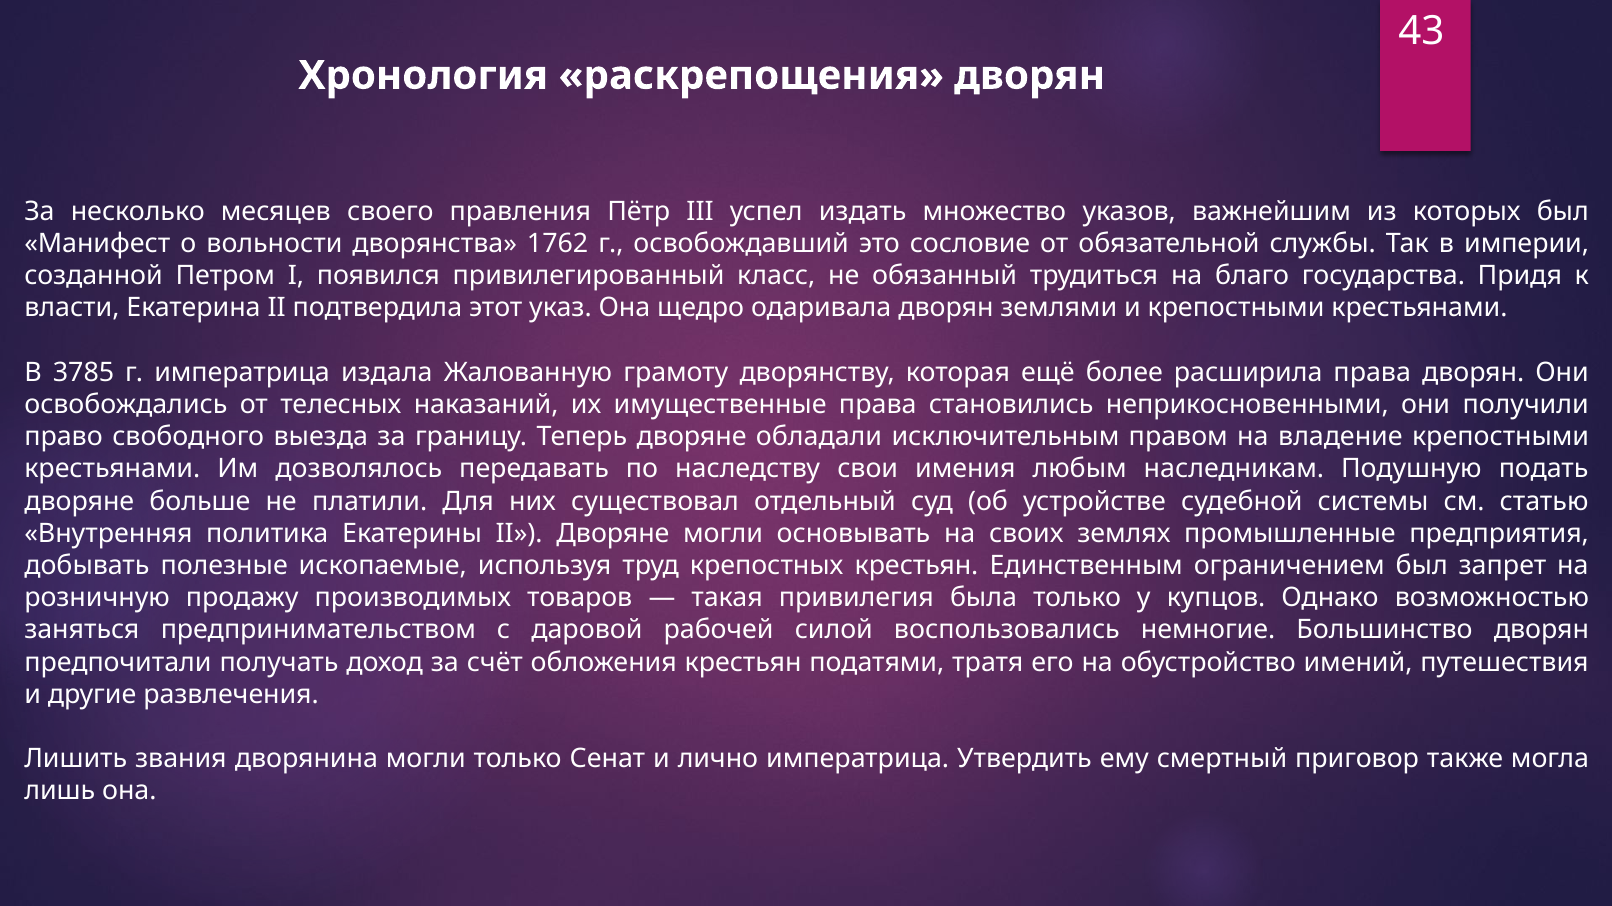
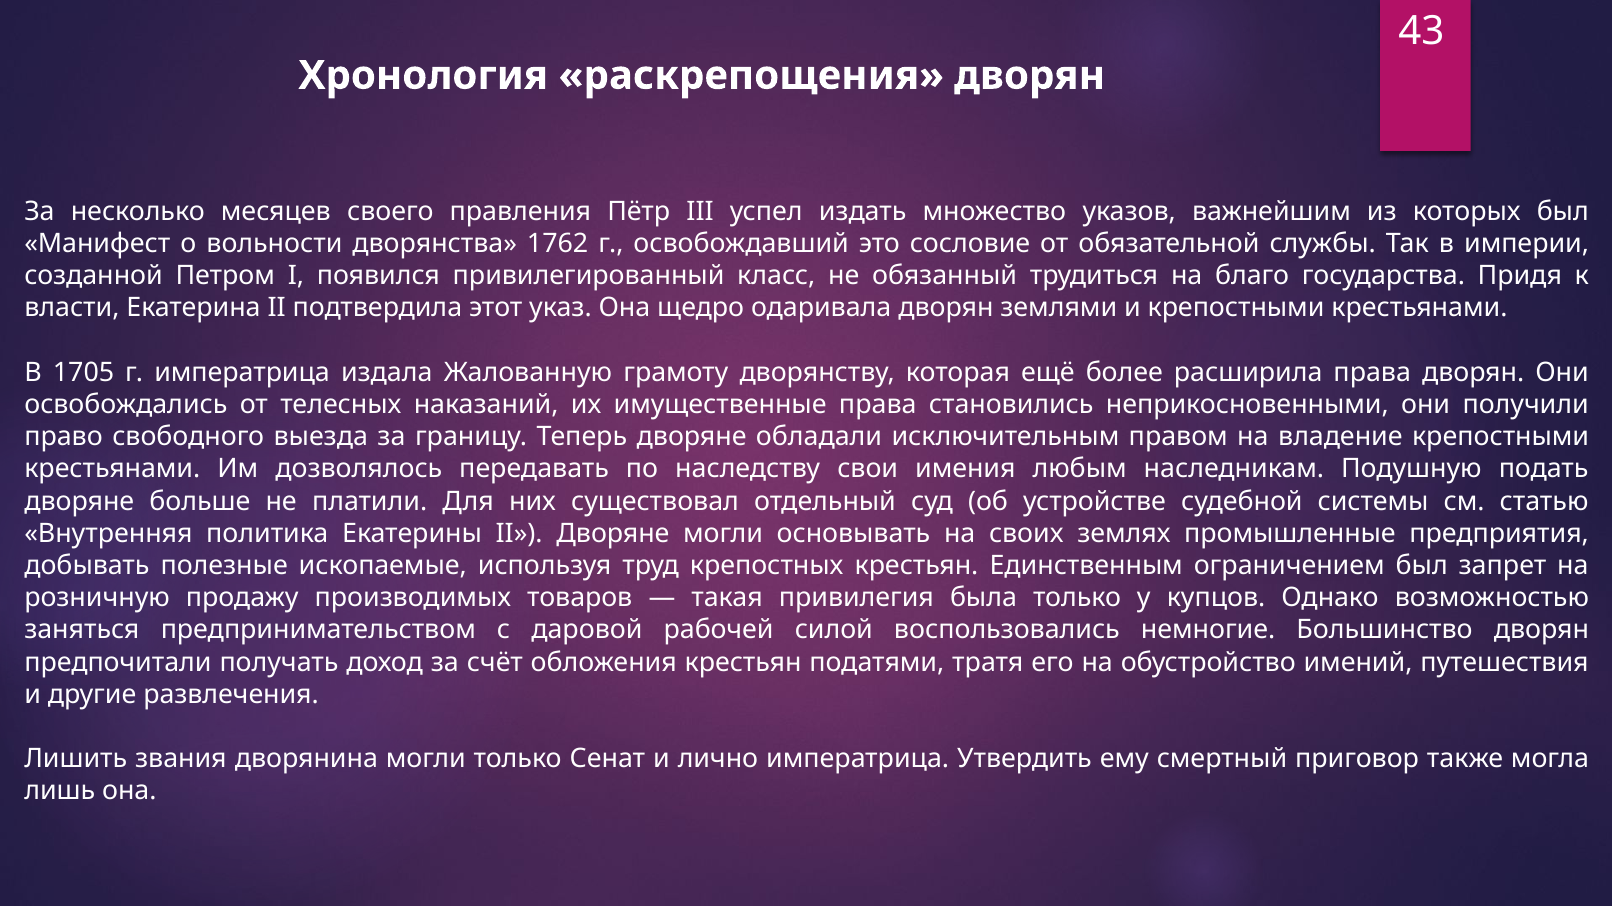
3785: 3785 -> 1705
